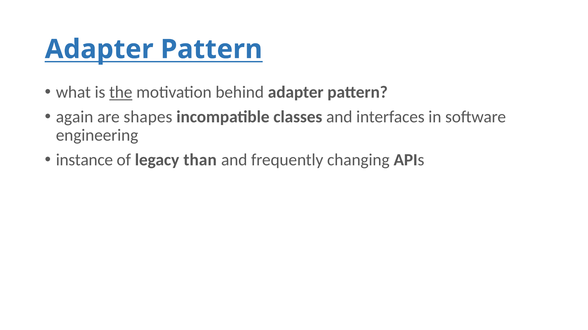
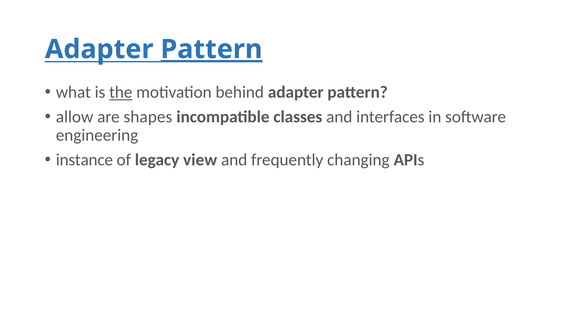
Pattern at (211, 49) underline: none -> present
again: again -> allow
than: than -> view
